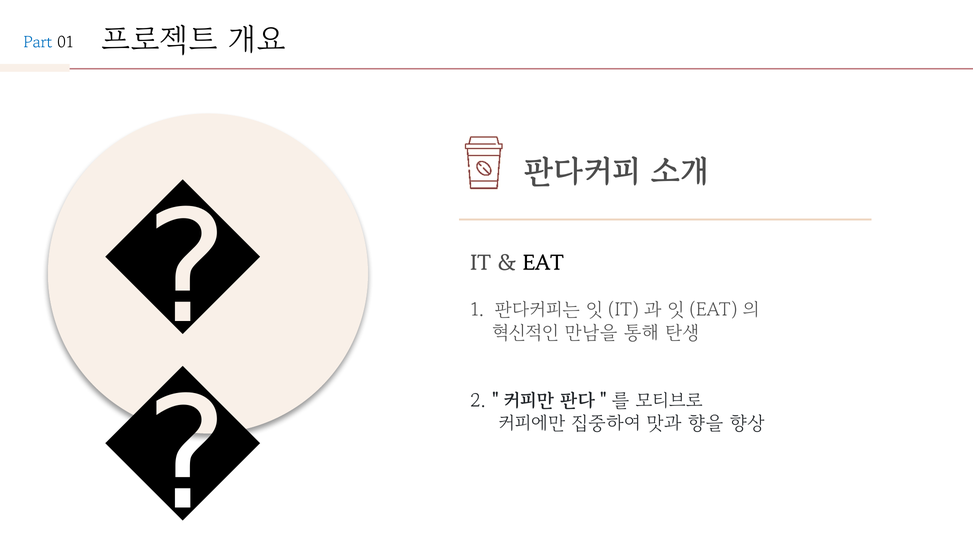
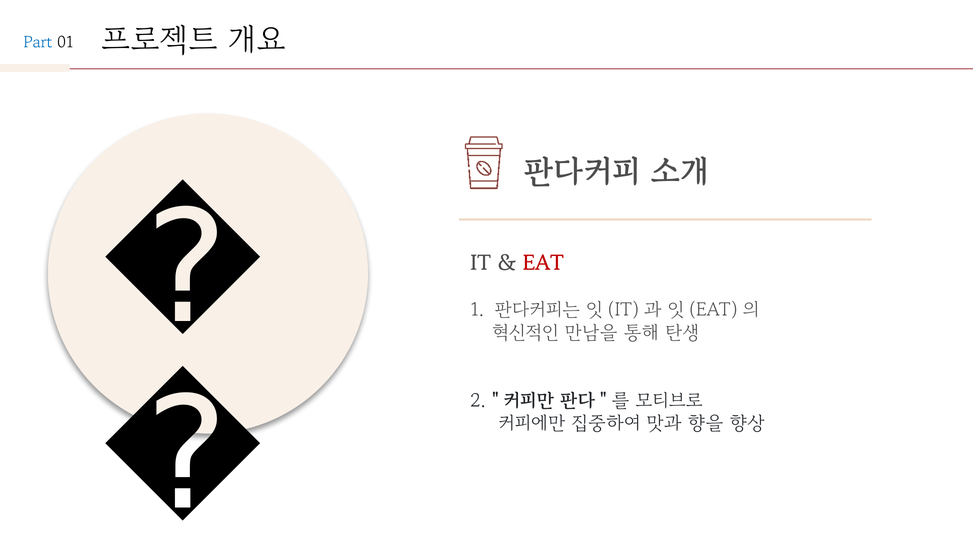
EAT colour: black -> red
